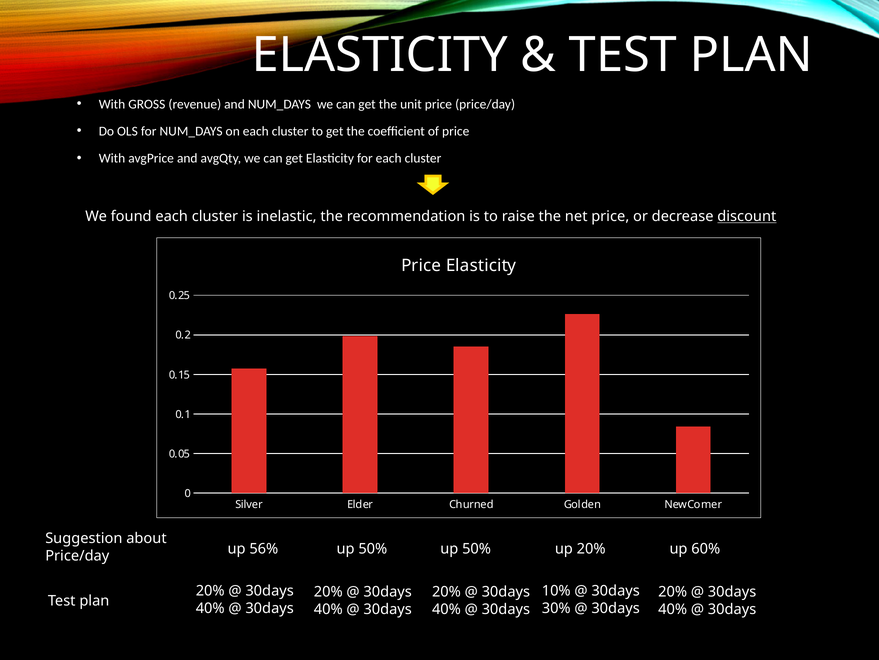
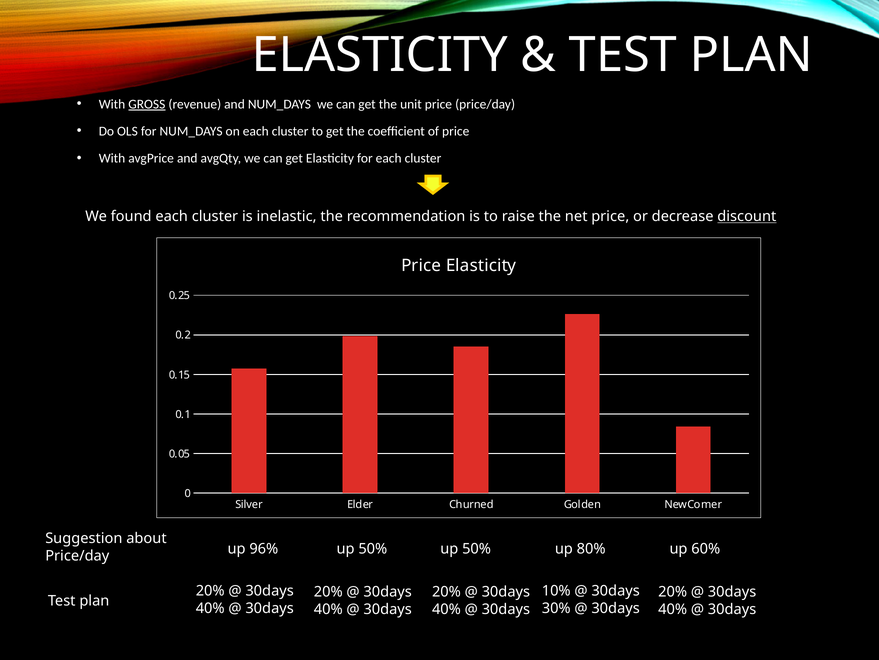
GROSS underline: none -> present
56%: 56% -> 96%
up 20%: 20% -> 80%
